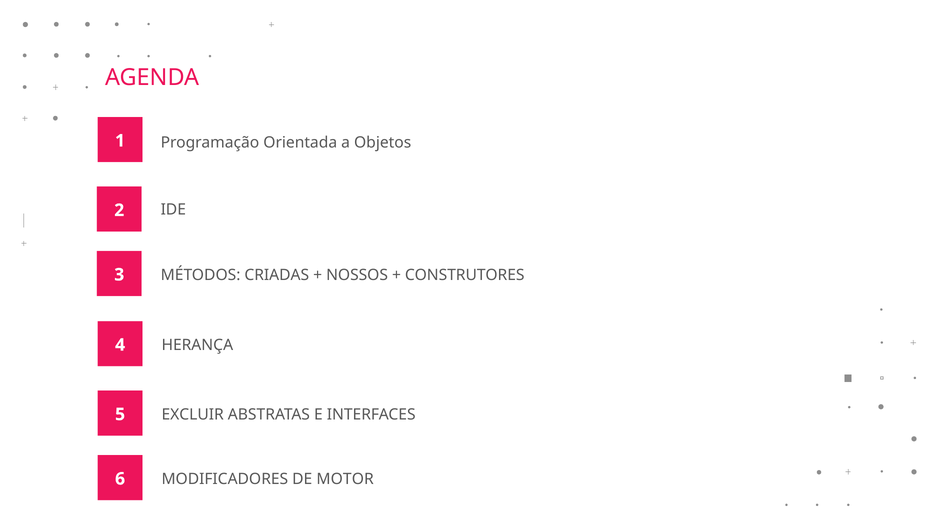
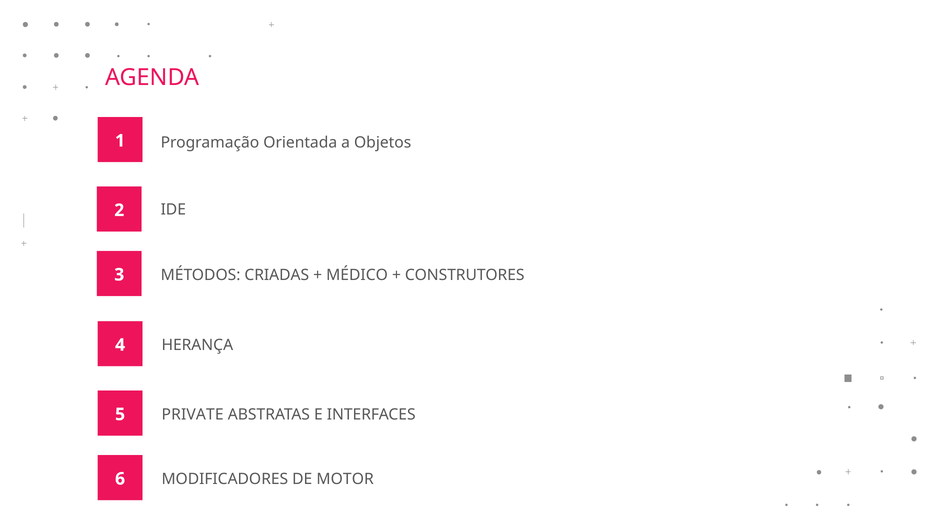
NOSSOS: NOSSOS -> MÉDICO
EXCLUIR: EXCLUIR -> PRIVATE
